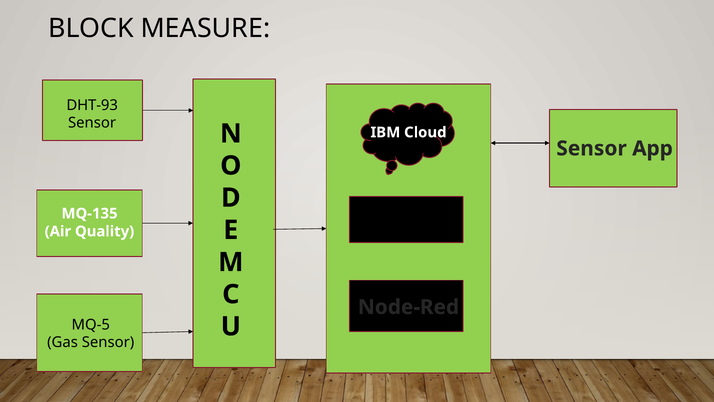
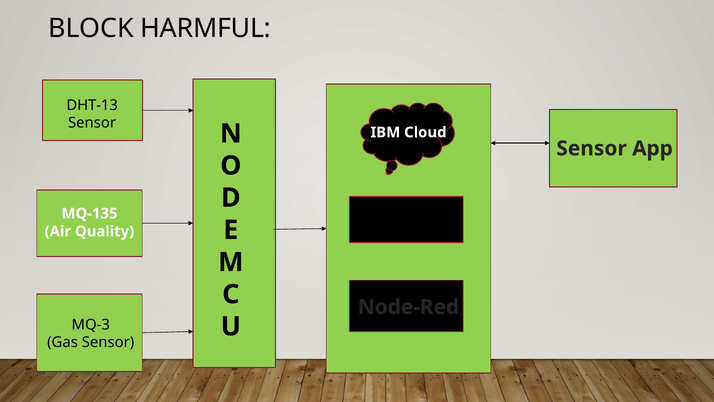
MEASURE: MEASURE -> HARMFUL
DHT-93: DHT-93 -> DHT-13
MQ-5: MQ-5 -> MQ-3
